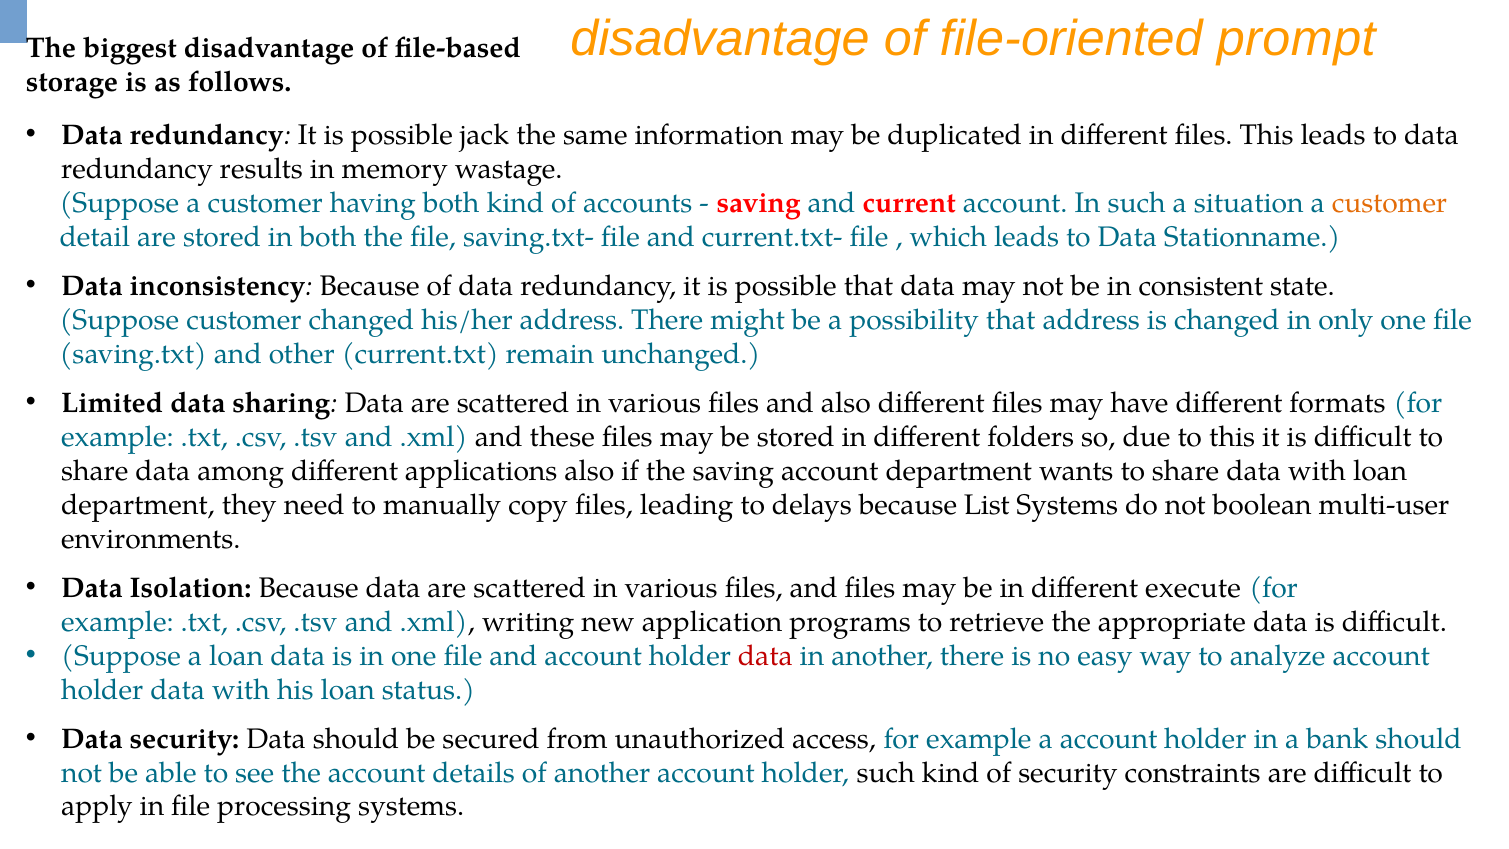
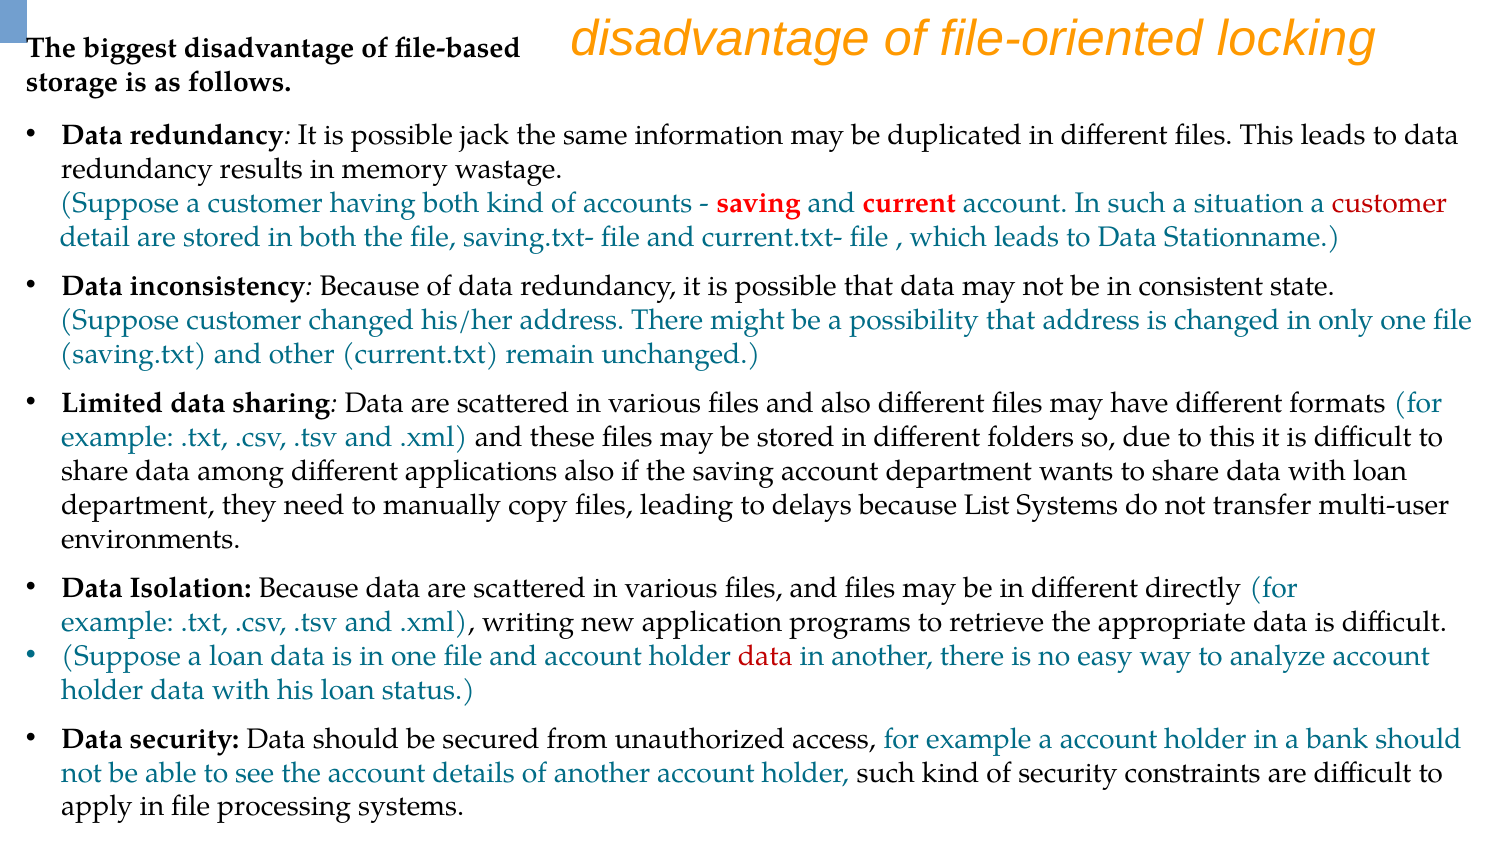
prompt: prompt -> locking
customer at (1389, 203) colour: orange -> red
boolean: boolean -> transfer
execute: execute -> directly
